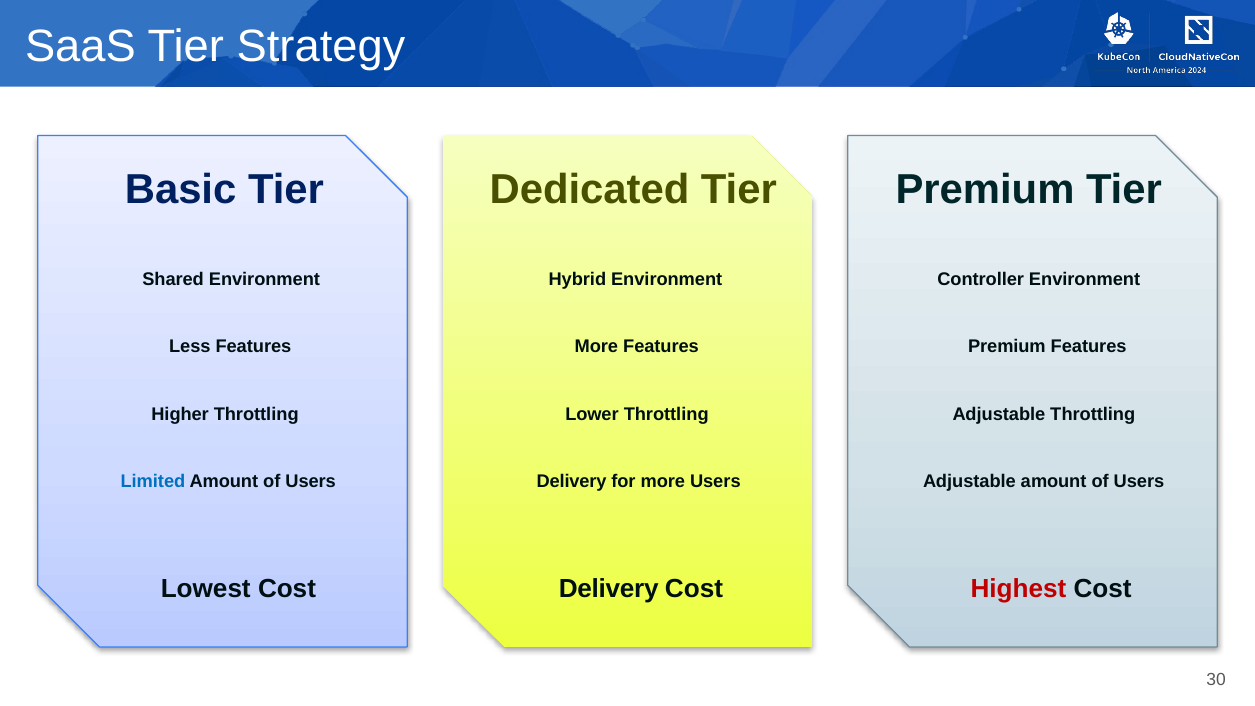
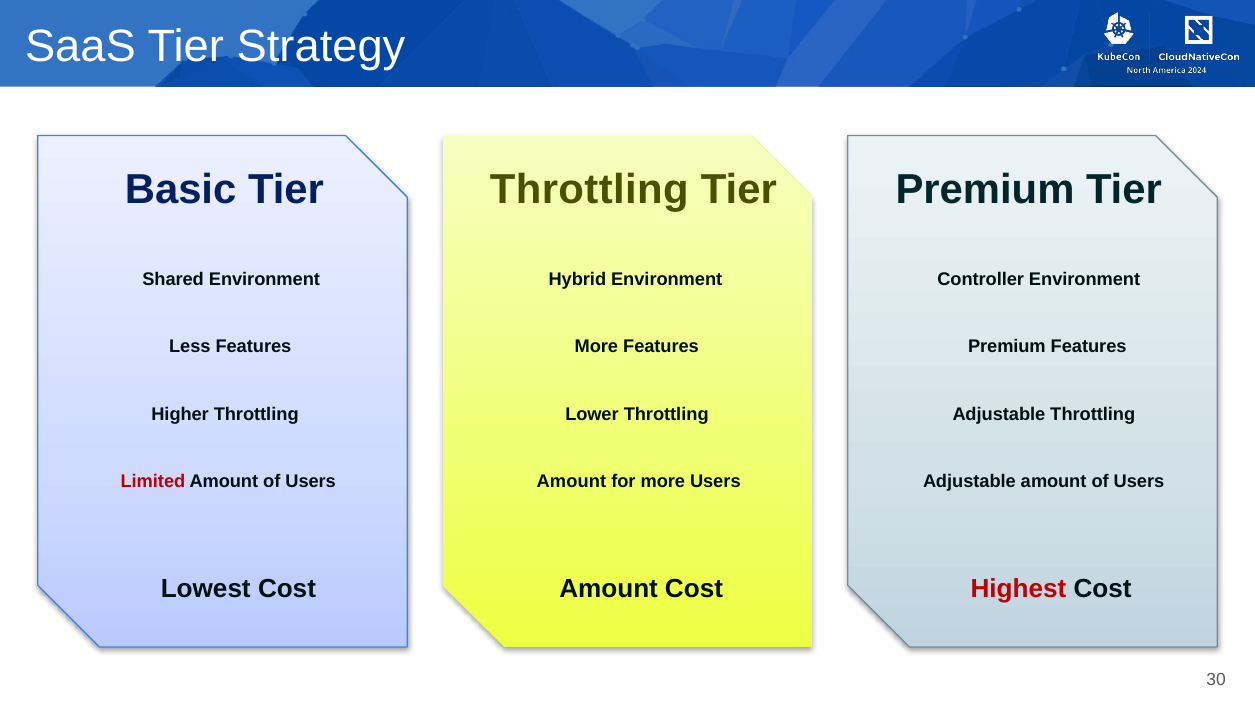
Tier Dedicated: Dedicated -> Throttling
Limited colour: blue -> red
Users Delivery: Delivery -> Amount
Cost Delivery: Delivery -> Amount
